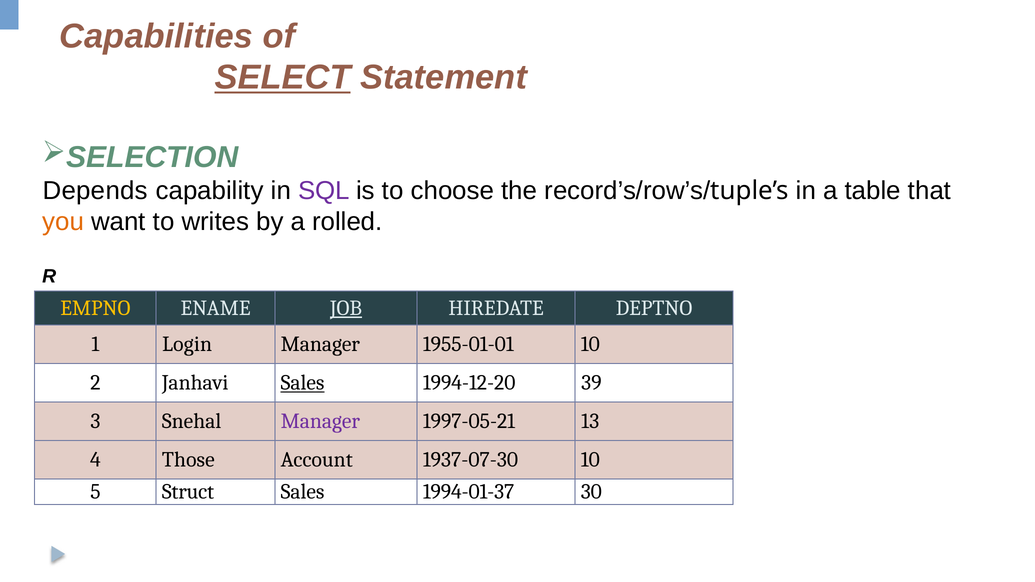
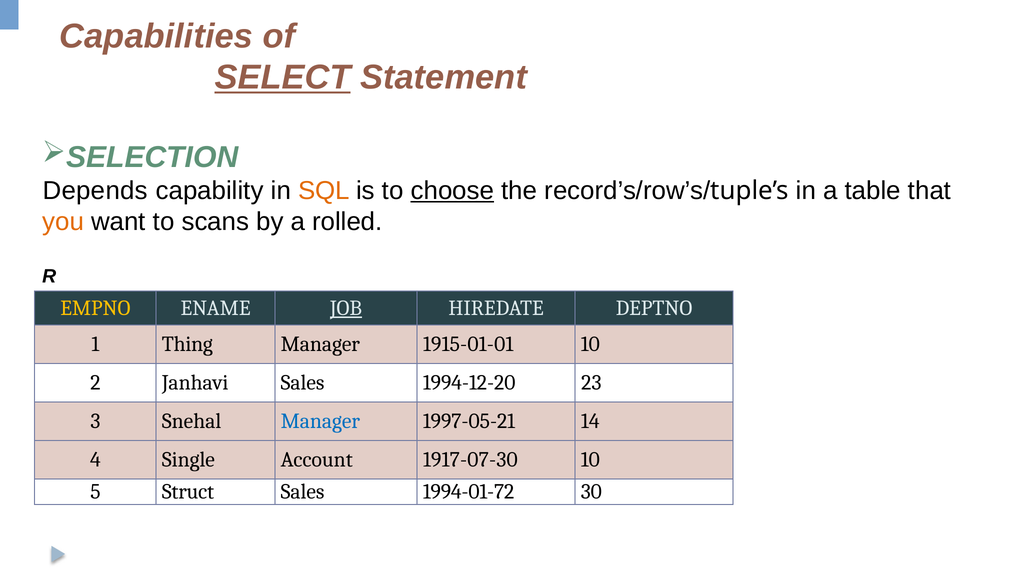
SQL colour: purple -> orange
choose underline: none -> present
writes: writes -> scans
Login: Login -> Thing
1955-01-01: 1955-01-01 -> 1915-01-01
Sales at (303, 383) underline: present -> none
39: 39 -> 23
Manager at (320, 421) colour: purple -> blue
13: 13 -> 14
Those: Those -> Single
1937-07-30: 1937-07-30 -> 1917-07-30
1994-01-37: 1994-01-37 -> 1994-01-72
